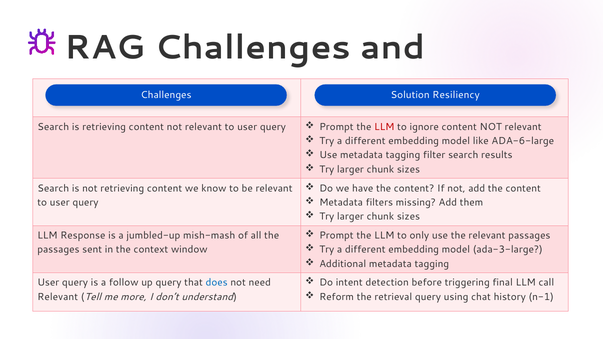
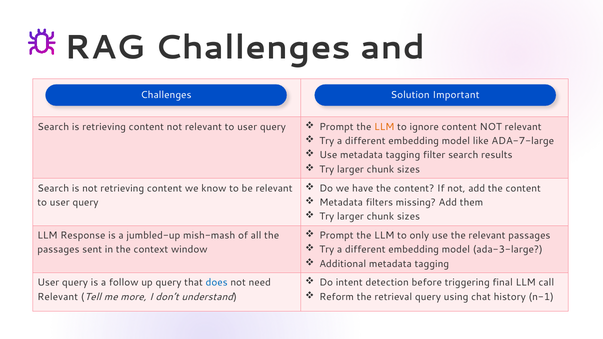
Resiliency: Resiliency -> Important
LLM at (384, 127) colour: red -> orange
ADA-6-large: ADA-6-large -> ADA-7-large
